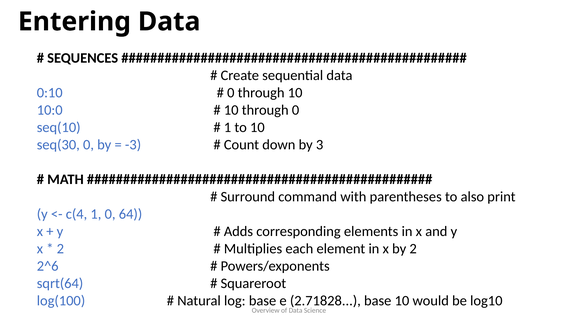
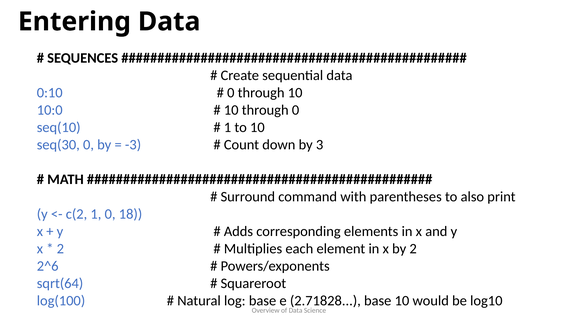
c(4: c(4 -> c(2
64: 64 -> 18
